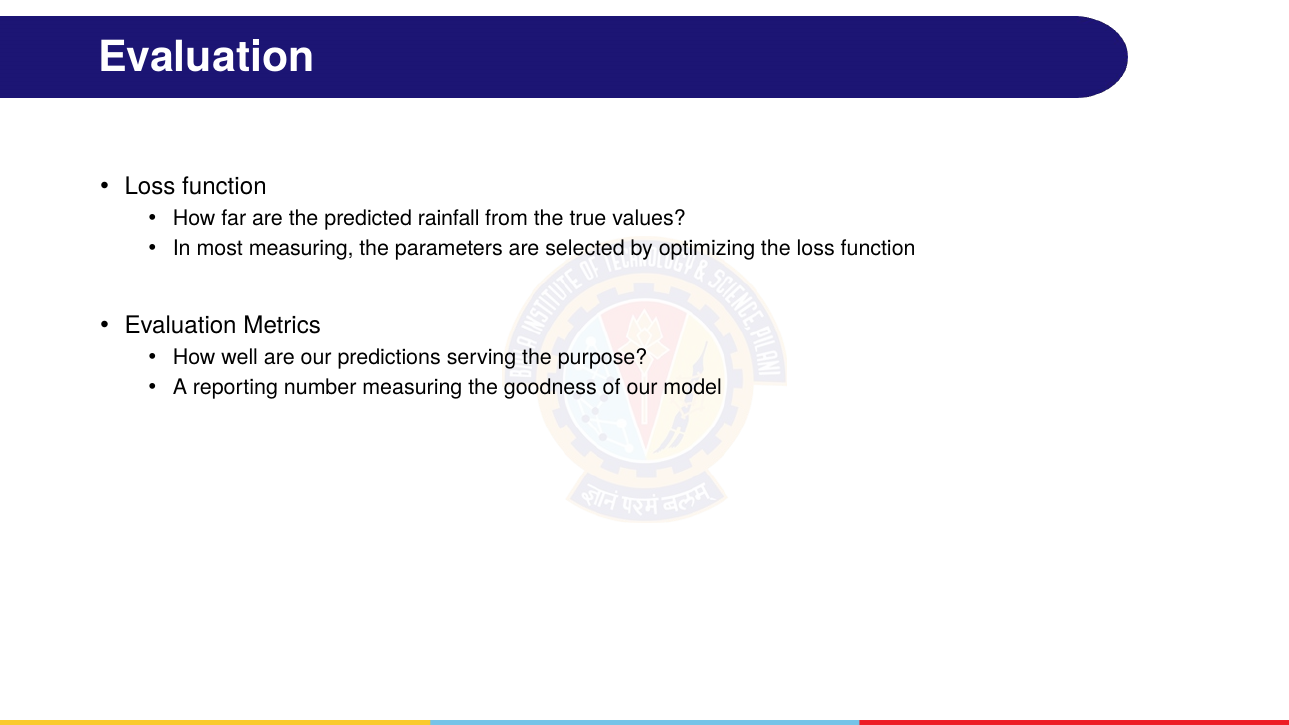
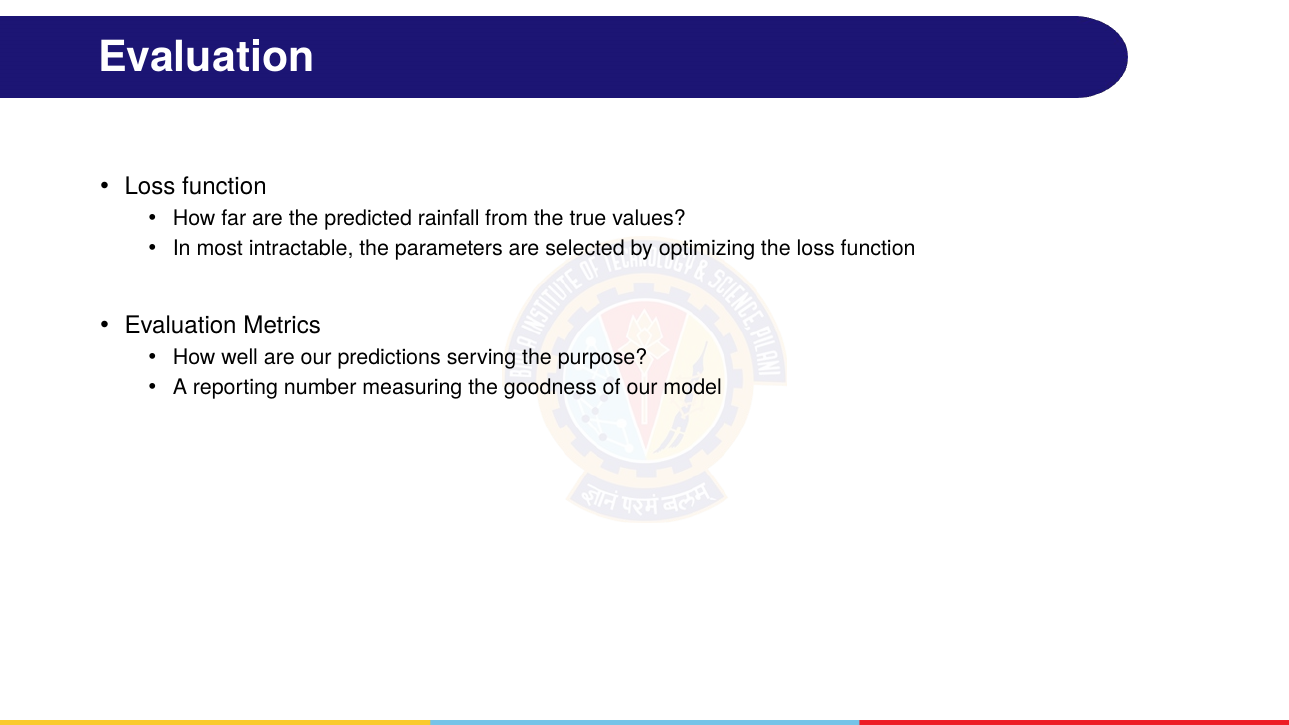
most measuring: measuring -> intractable
